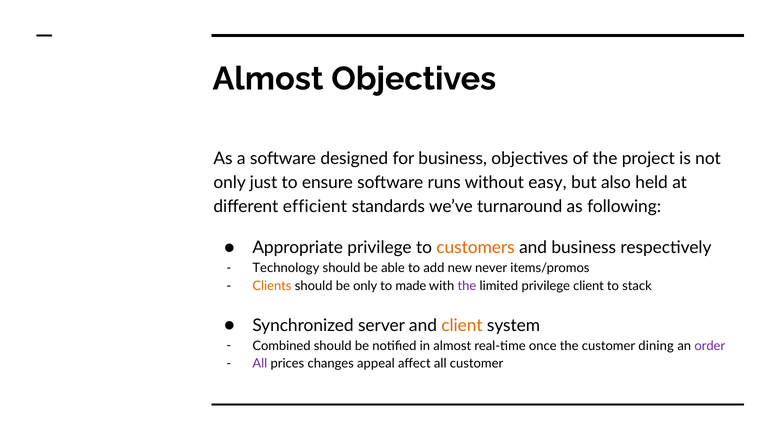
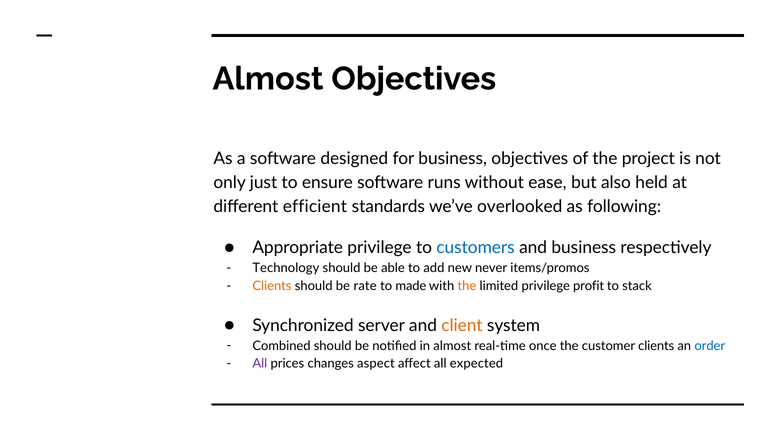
easy: easy -> ease
turnaround: turnaround -> overlooked
customers colour: orange -> blue
be only: only -> rate
the at (467, 286) colour: purple -> orange
privilege client: client -> profit
customer dining: dining -> clients
order colour: purple -> blue
appeal: appeal -> aspect
all customer: customer -> expected
